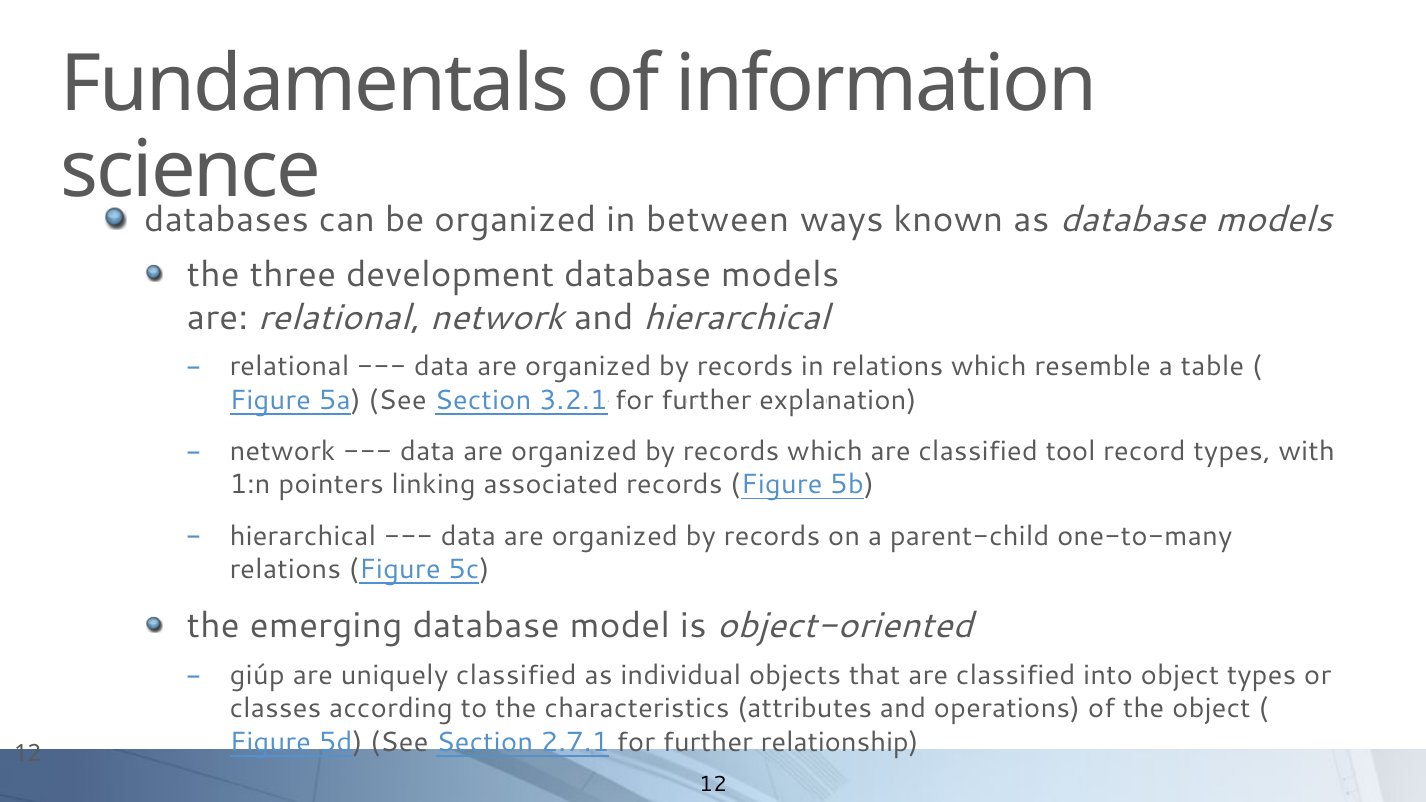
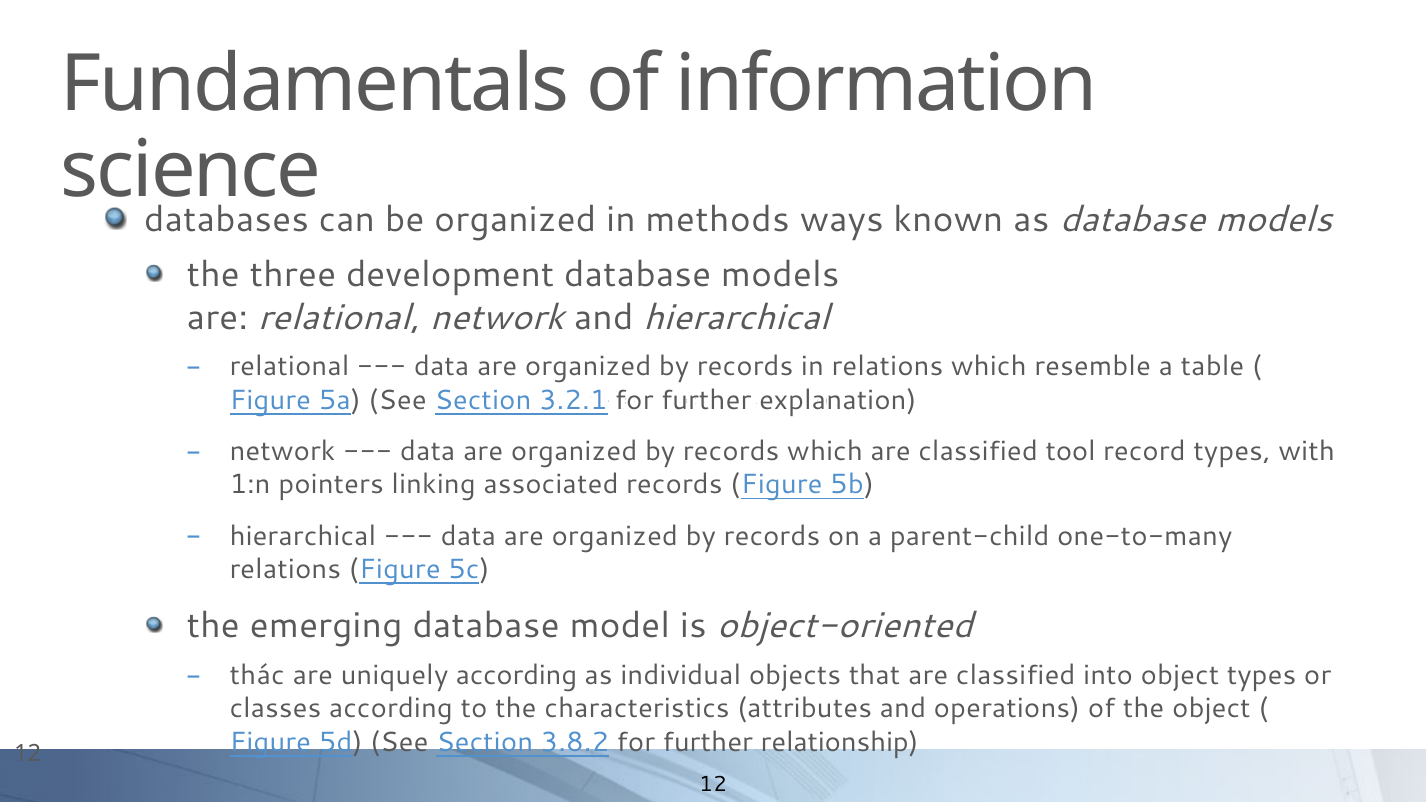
between: between -> methods
giúp: giúp -> thác
uniquely classified: classified -> according
2.7.1: 2.7.1 -> 3.8.2
